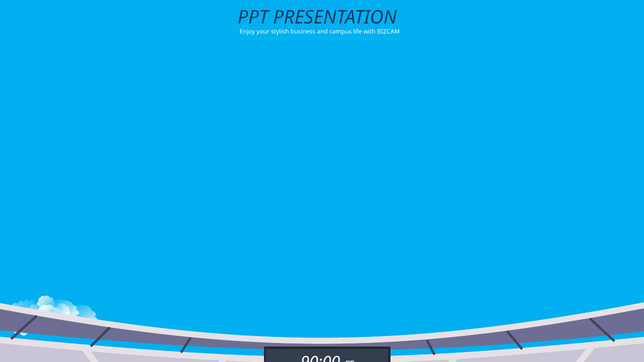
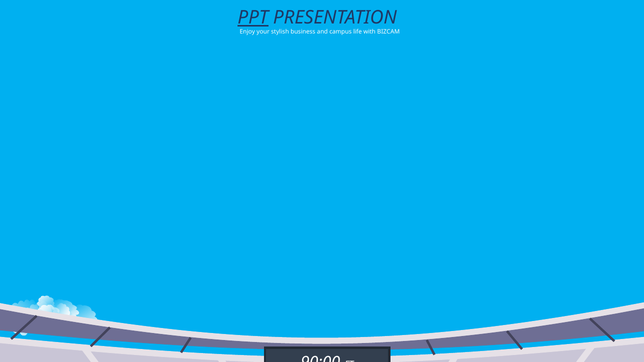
PPT underline: none -> present
